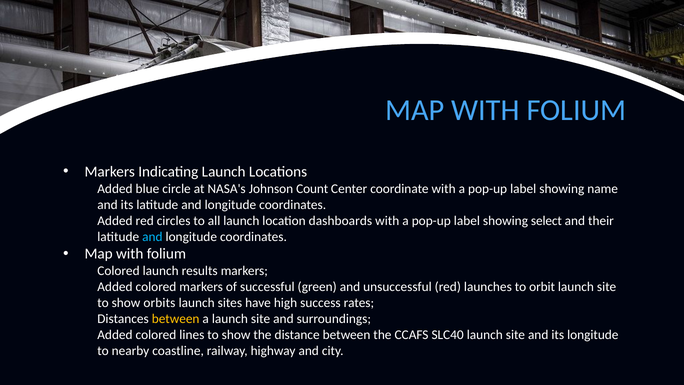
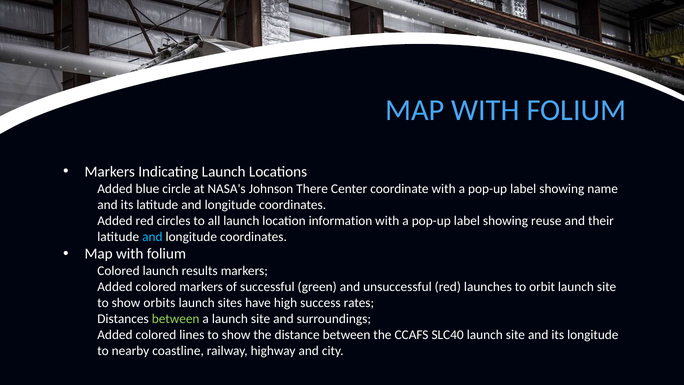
Count: Count -> There
dashboards: dashboards -> information
select: select -> reuse
between at (176, 319) colour: yellow -> light green
